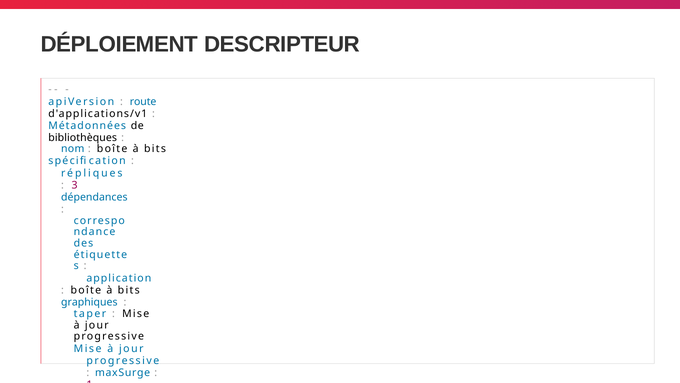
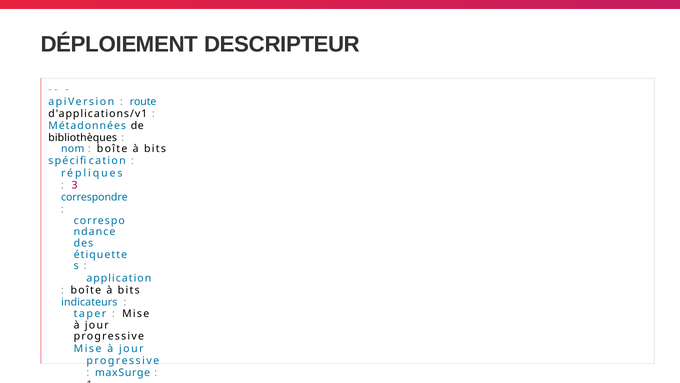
dépendances: dépendances -> correspondre
graphiques: graphiques -> indicateurs
